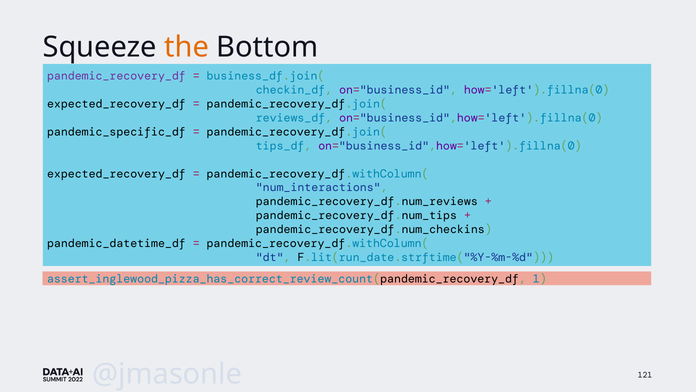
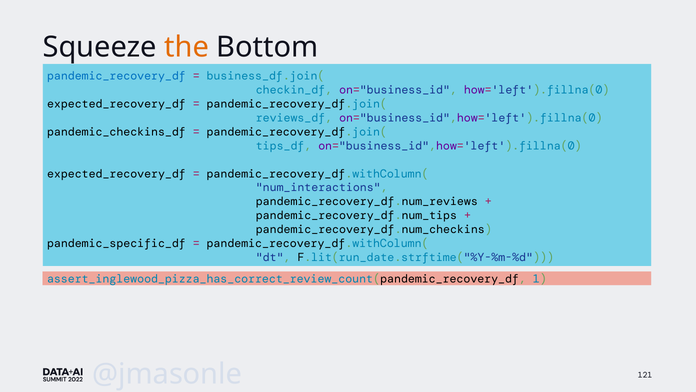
pandemic_recovery_df colour: purple -> blue
pandemic_specific_df: pandemic_specific_df -> pandemic_checkins_df
pandemic_datetime_df: pandemic_datetime_df -> pandemic_specific_df
